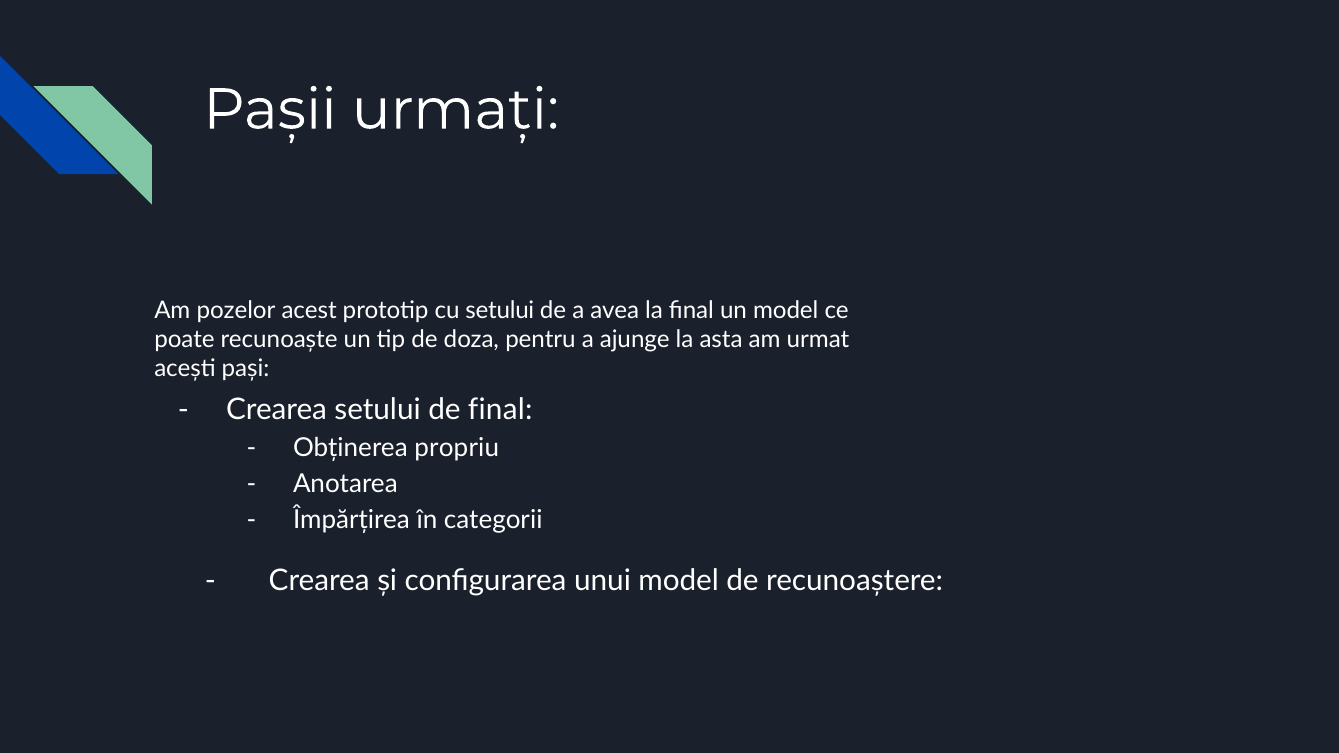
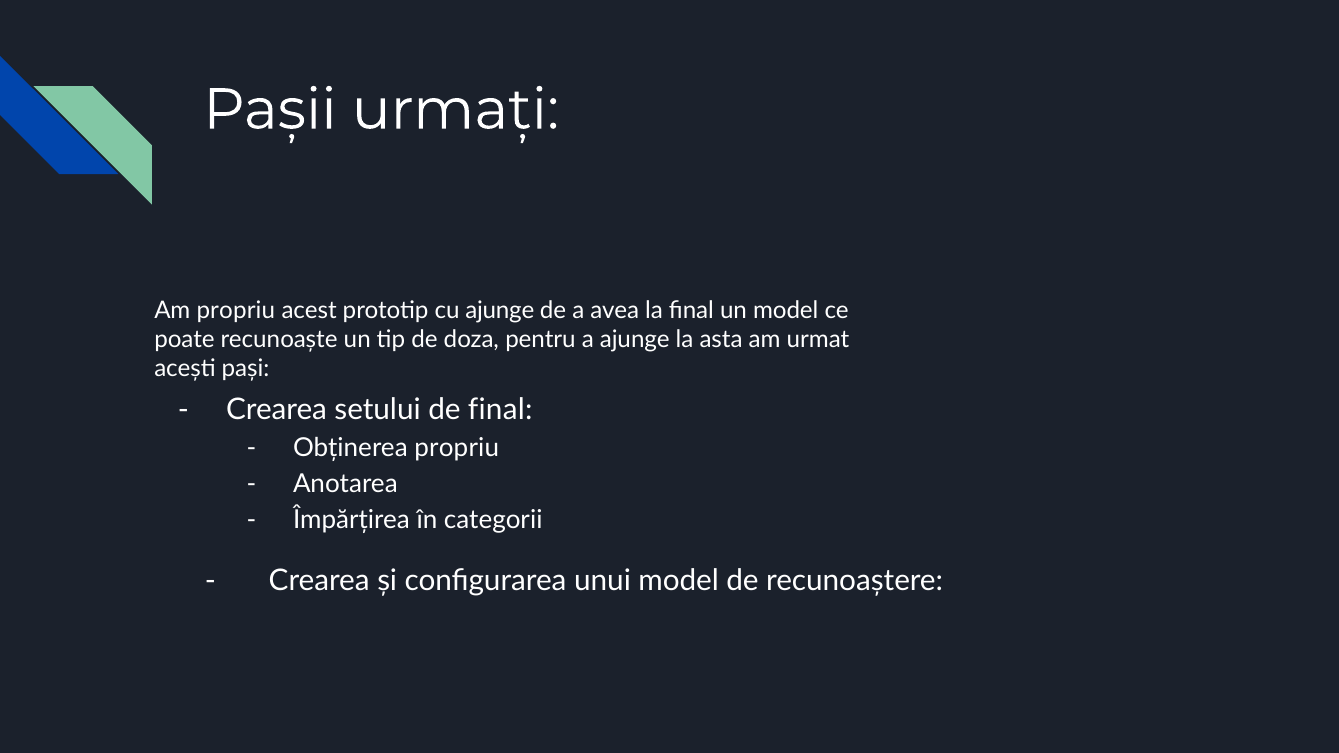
Am pozelor: pozelor -> propriu
cu setului: setului -> ajunge
